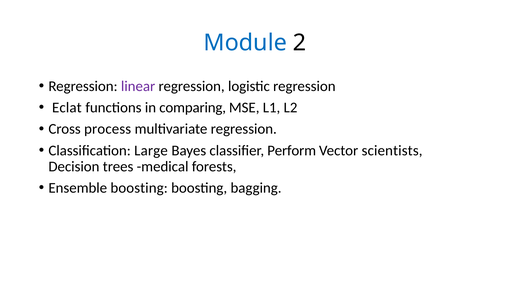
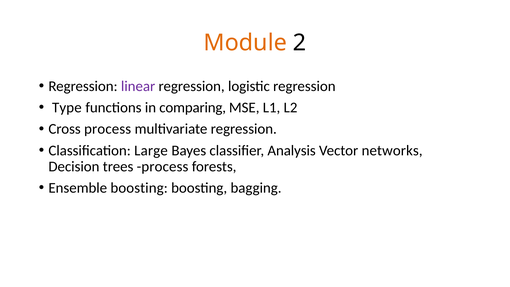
Module colour: blue -> orange
Eclat: Eclat -> Type
Perform: Perform -> Analysis
scientists: scientists -> networks
trees medical: medical -> process
